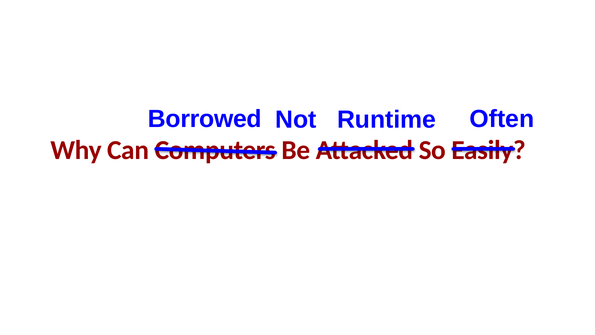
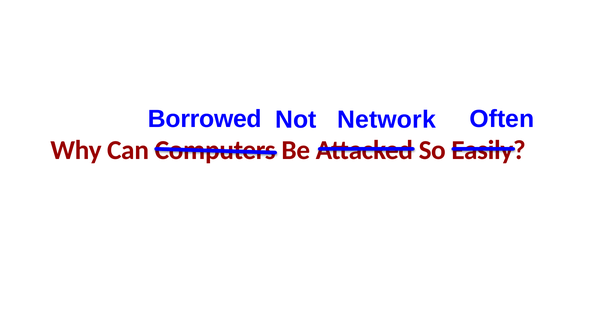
Runtime: Runtime -> Network
